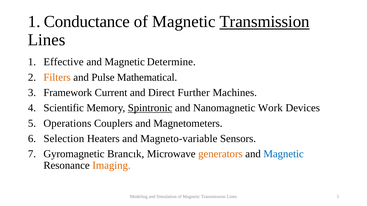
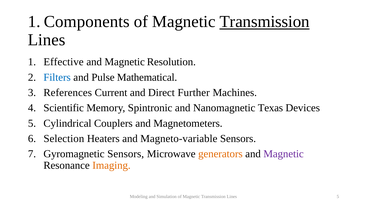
Conductance: Conductance -> Components
Determine: Determine -> Resolution
Filters colour: orange -> blue
Framework: Framework -> References
Spintronic underline: present -> none
Work: Work -> Texas
Operations: Operations -> Cylindrical
Gyromagnetic Brancık: Brancık -> Sensors
Magnetic at (284, 154) colour: blue -> purple
